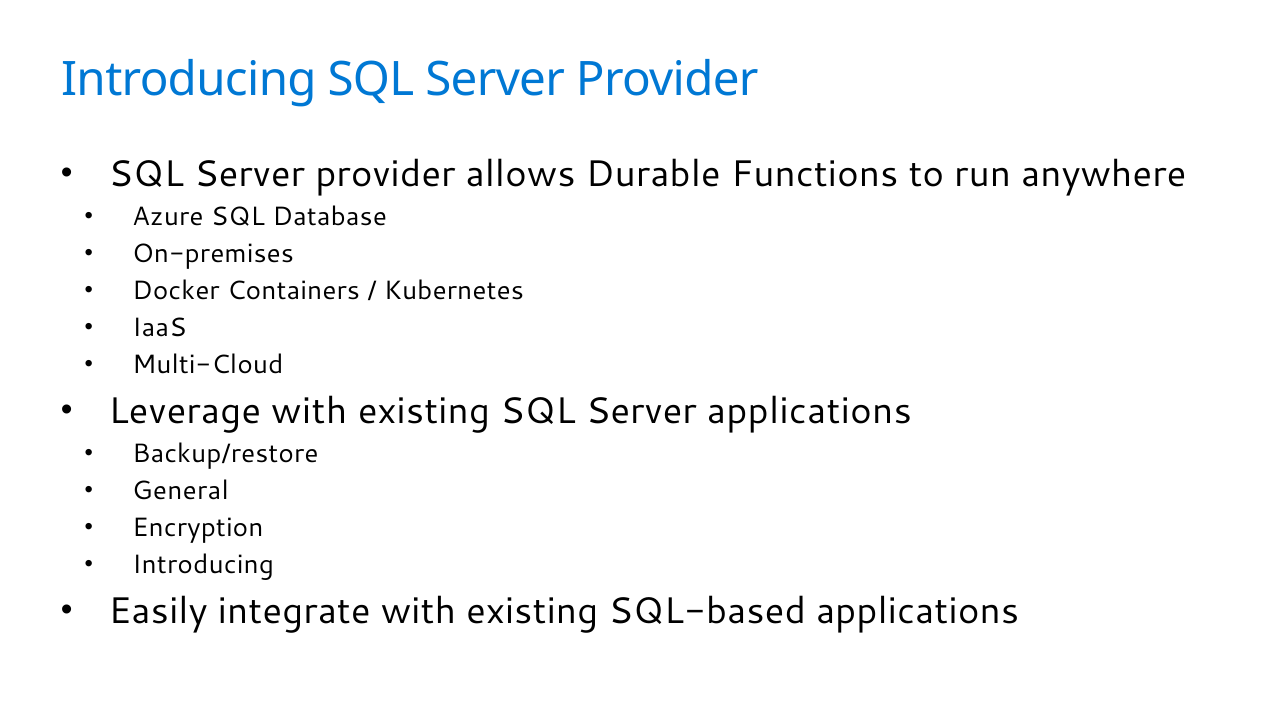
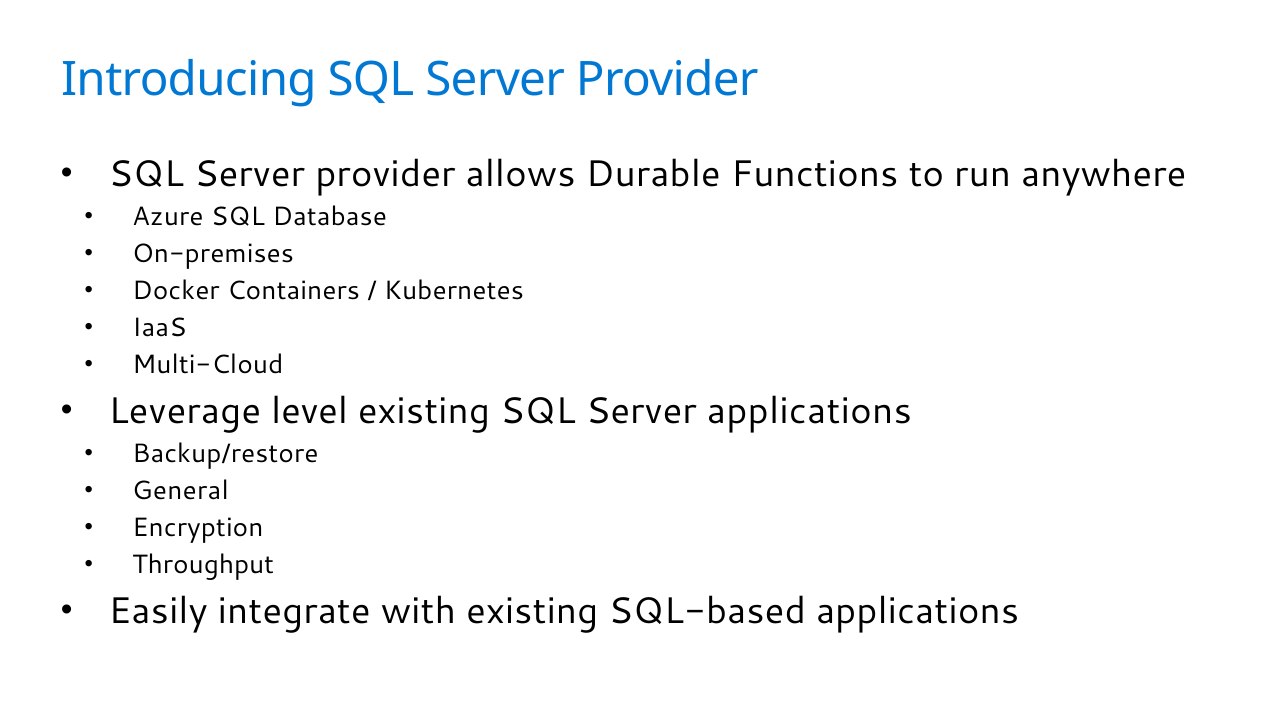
Leverage with: with -> level
Introducing at (203, 565): Introducing -> Throughput
